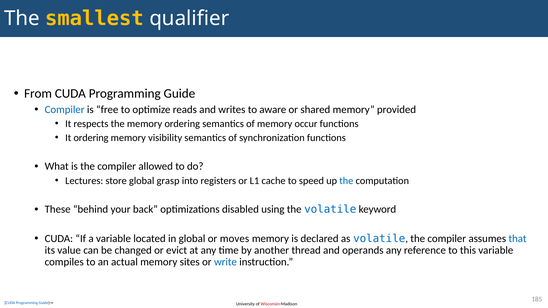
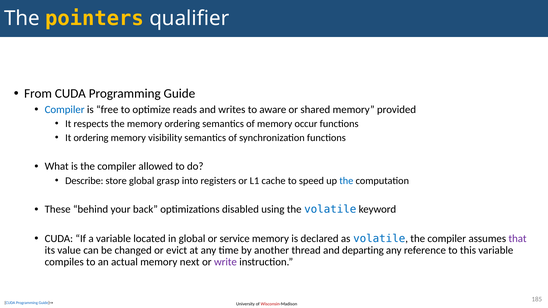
smallest: smallest -> pointers
Lectures: Lectures -> Describe
moves: moves -> service
that colour: blue -> purple
operands: operands -> departing
sites: sites -> next
write colour: blue -> purple
